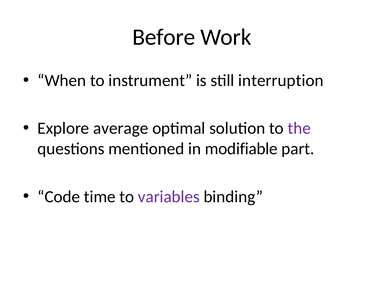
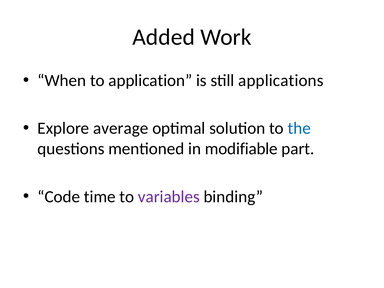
Before: Before -> Added
instrument: instrument -> application
interruption: interruption -> applications
the colour: purple -> blue
